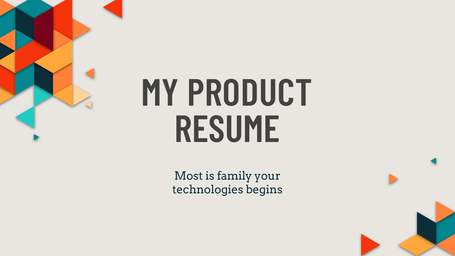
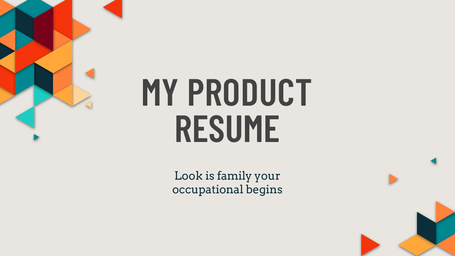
Most: Most -> Look
technologies: technologies -> occupational
